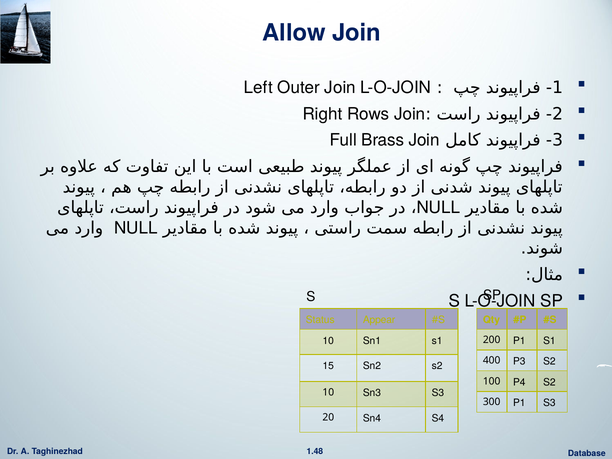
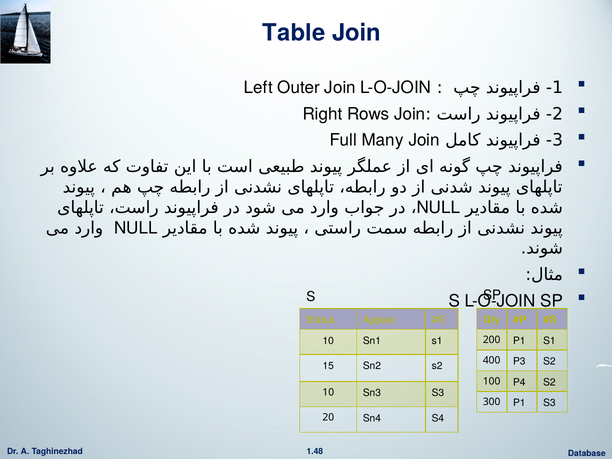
Allow: Allow -> Table
Brass: Brass -> Many
